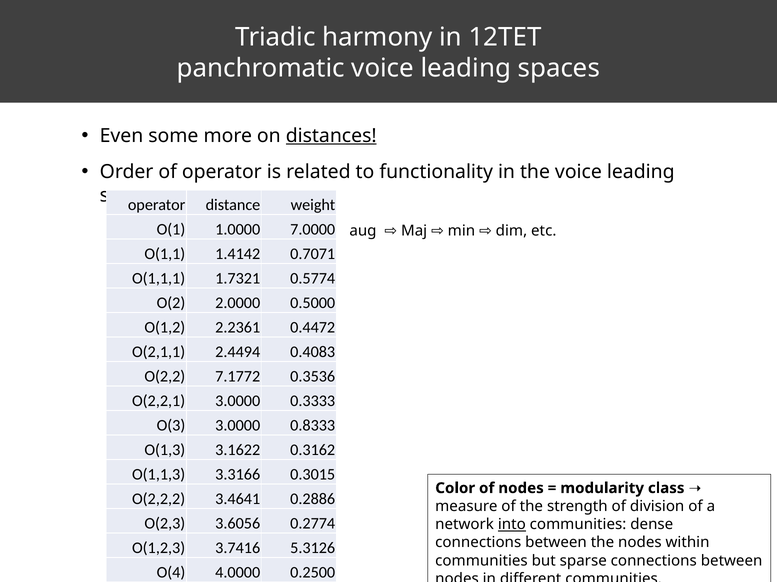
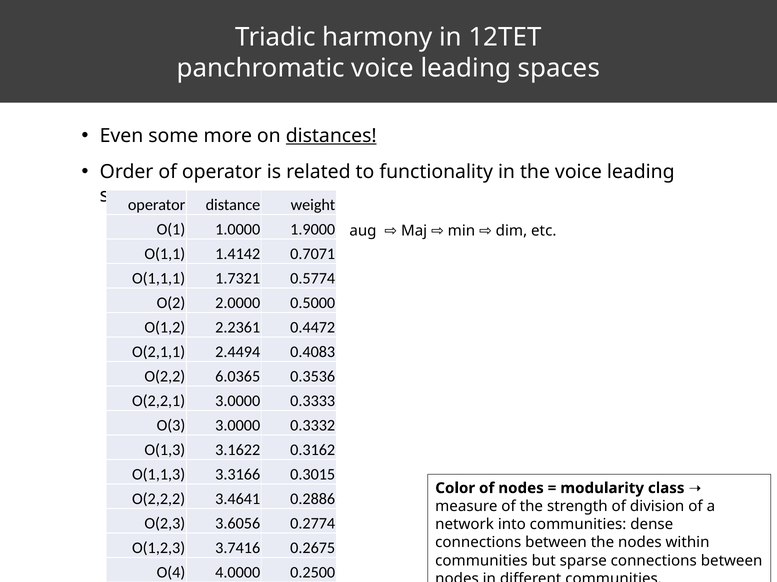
7.0000: 7.0000 -> 1.9000
7.1772: 7.1772 -> 6.0365
0.8333: 0.8333 -> 0.3332
into underline: present -> none
5.3126: 5.3126 -> 0.2675
